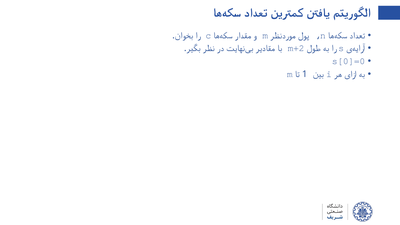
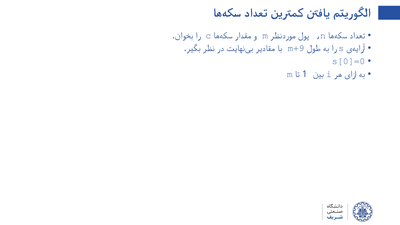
m+2: m+2 -> m+9
